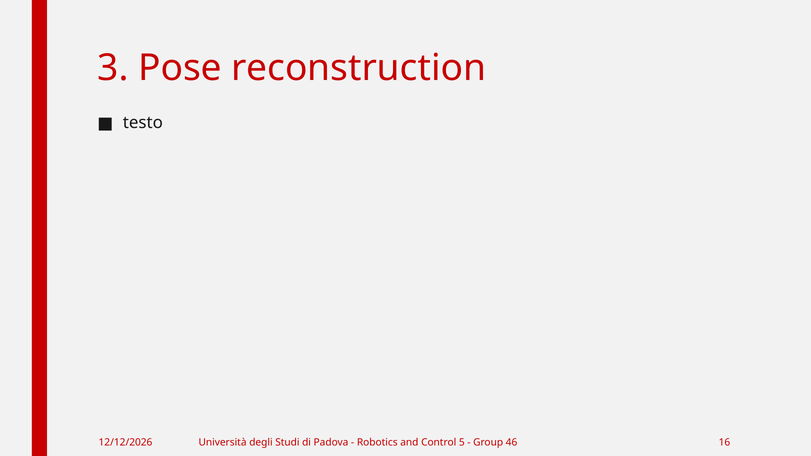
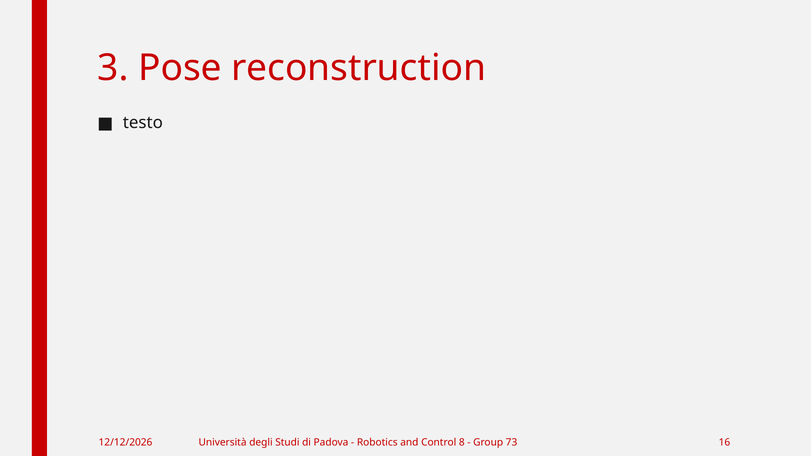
5: 5 -> 8
46: 46 -> 73
